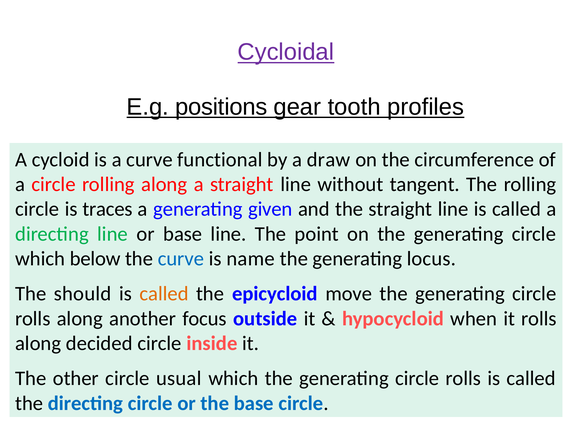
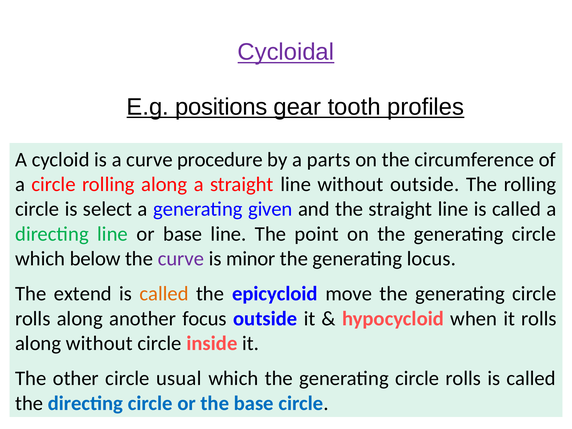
functional: functional -> procedure
draw: draw -> parts
without tangent: tangent -> outside
traces: traces -> select
curve at (181, 259) colour: blue -> purple
name: name -> minor
should: should -> extend
along decided: decided -> without
